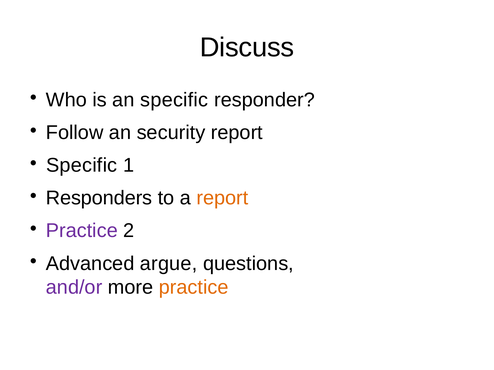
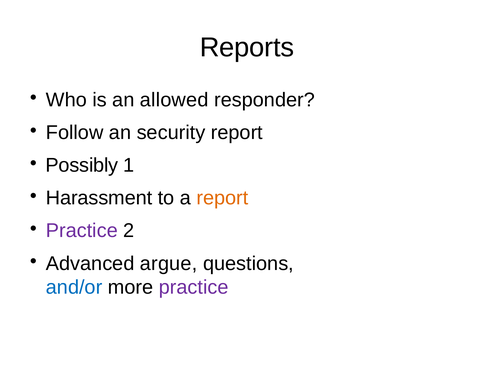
Discuss: Discuss -> Reports
an specific: specific -> allowed
Specific at (82, 166): Specific -> Possibly
Responders: Responders -> Harassment
and/or colour: purple -> blue
practice at (194, 288) colour: orange -> purple
